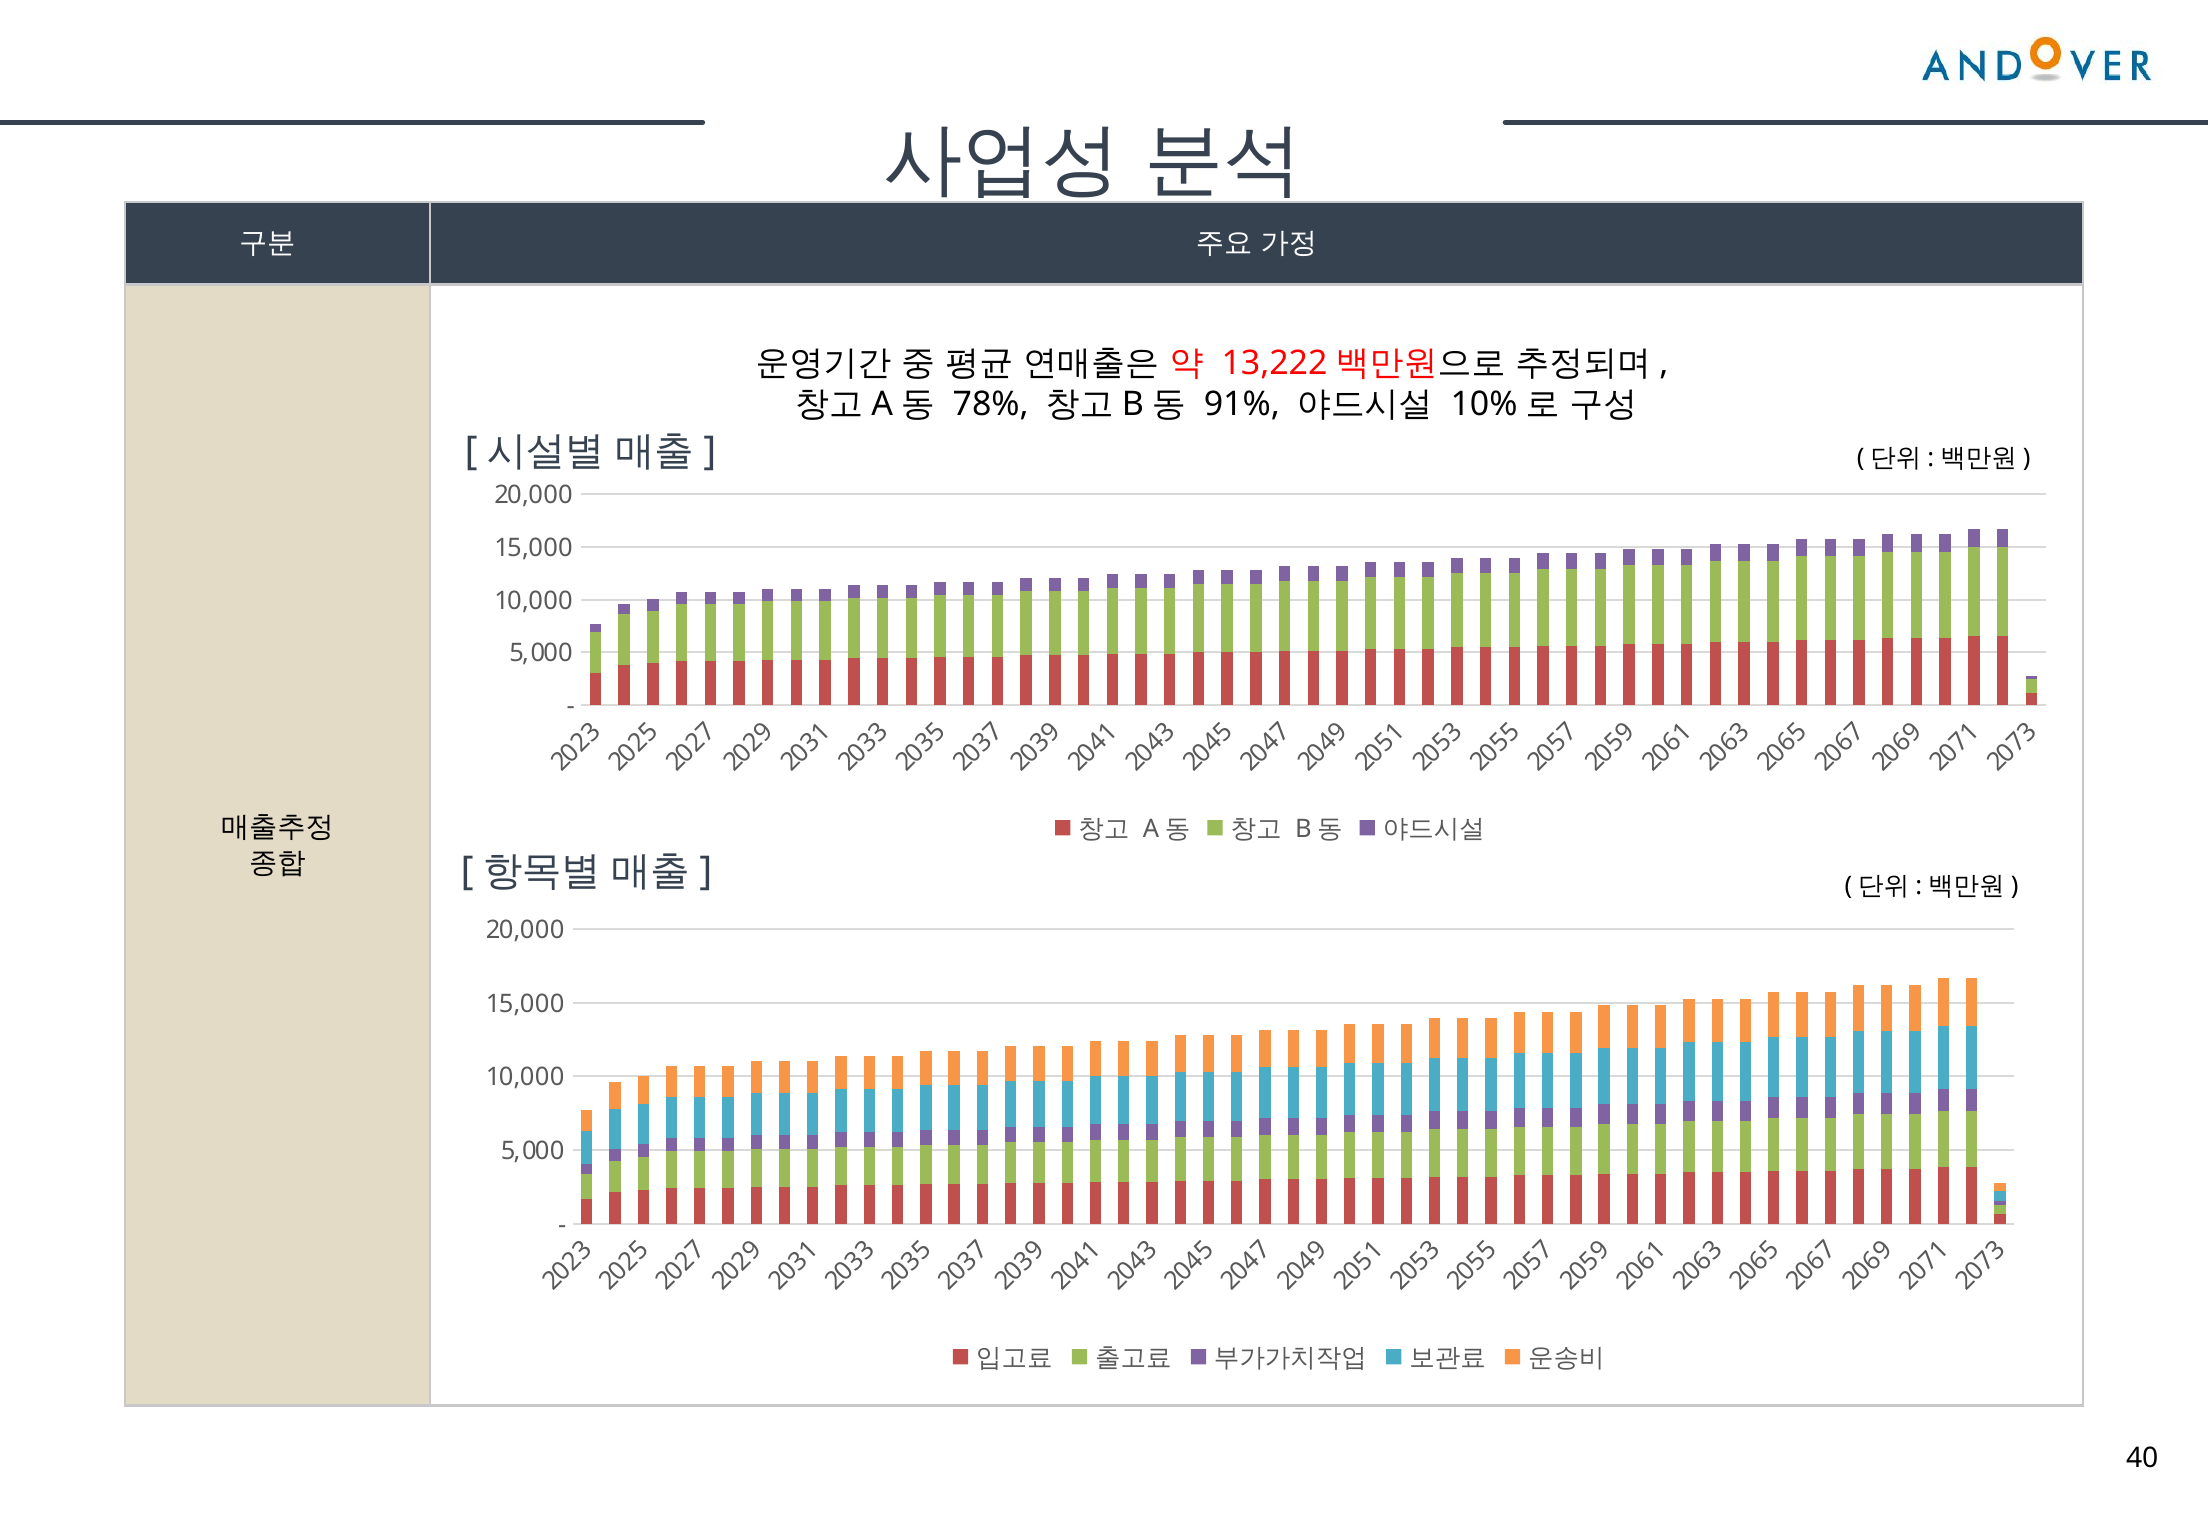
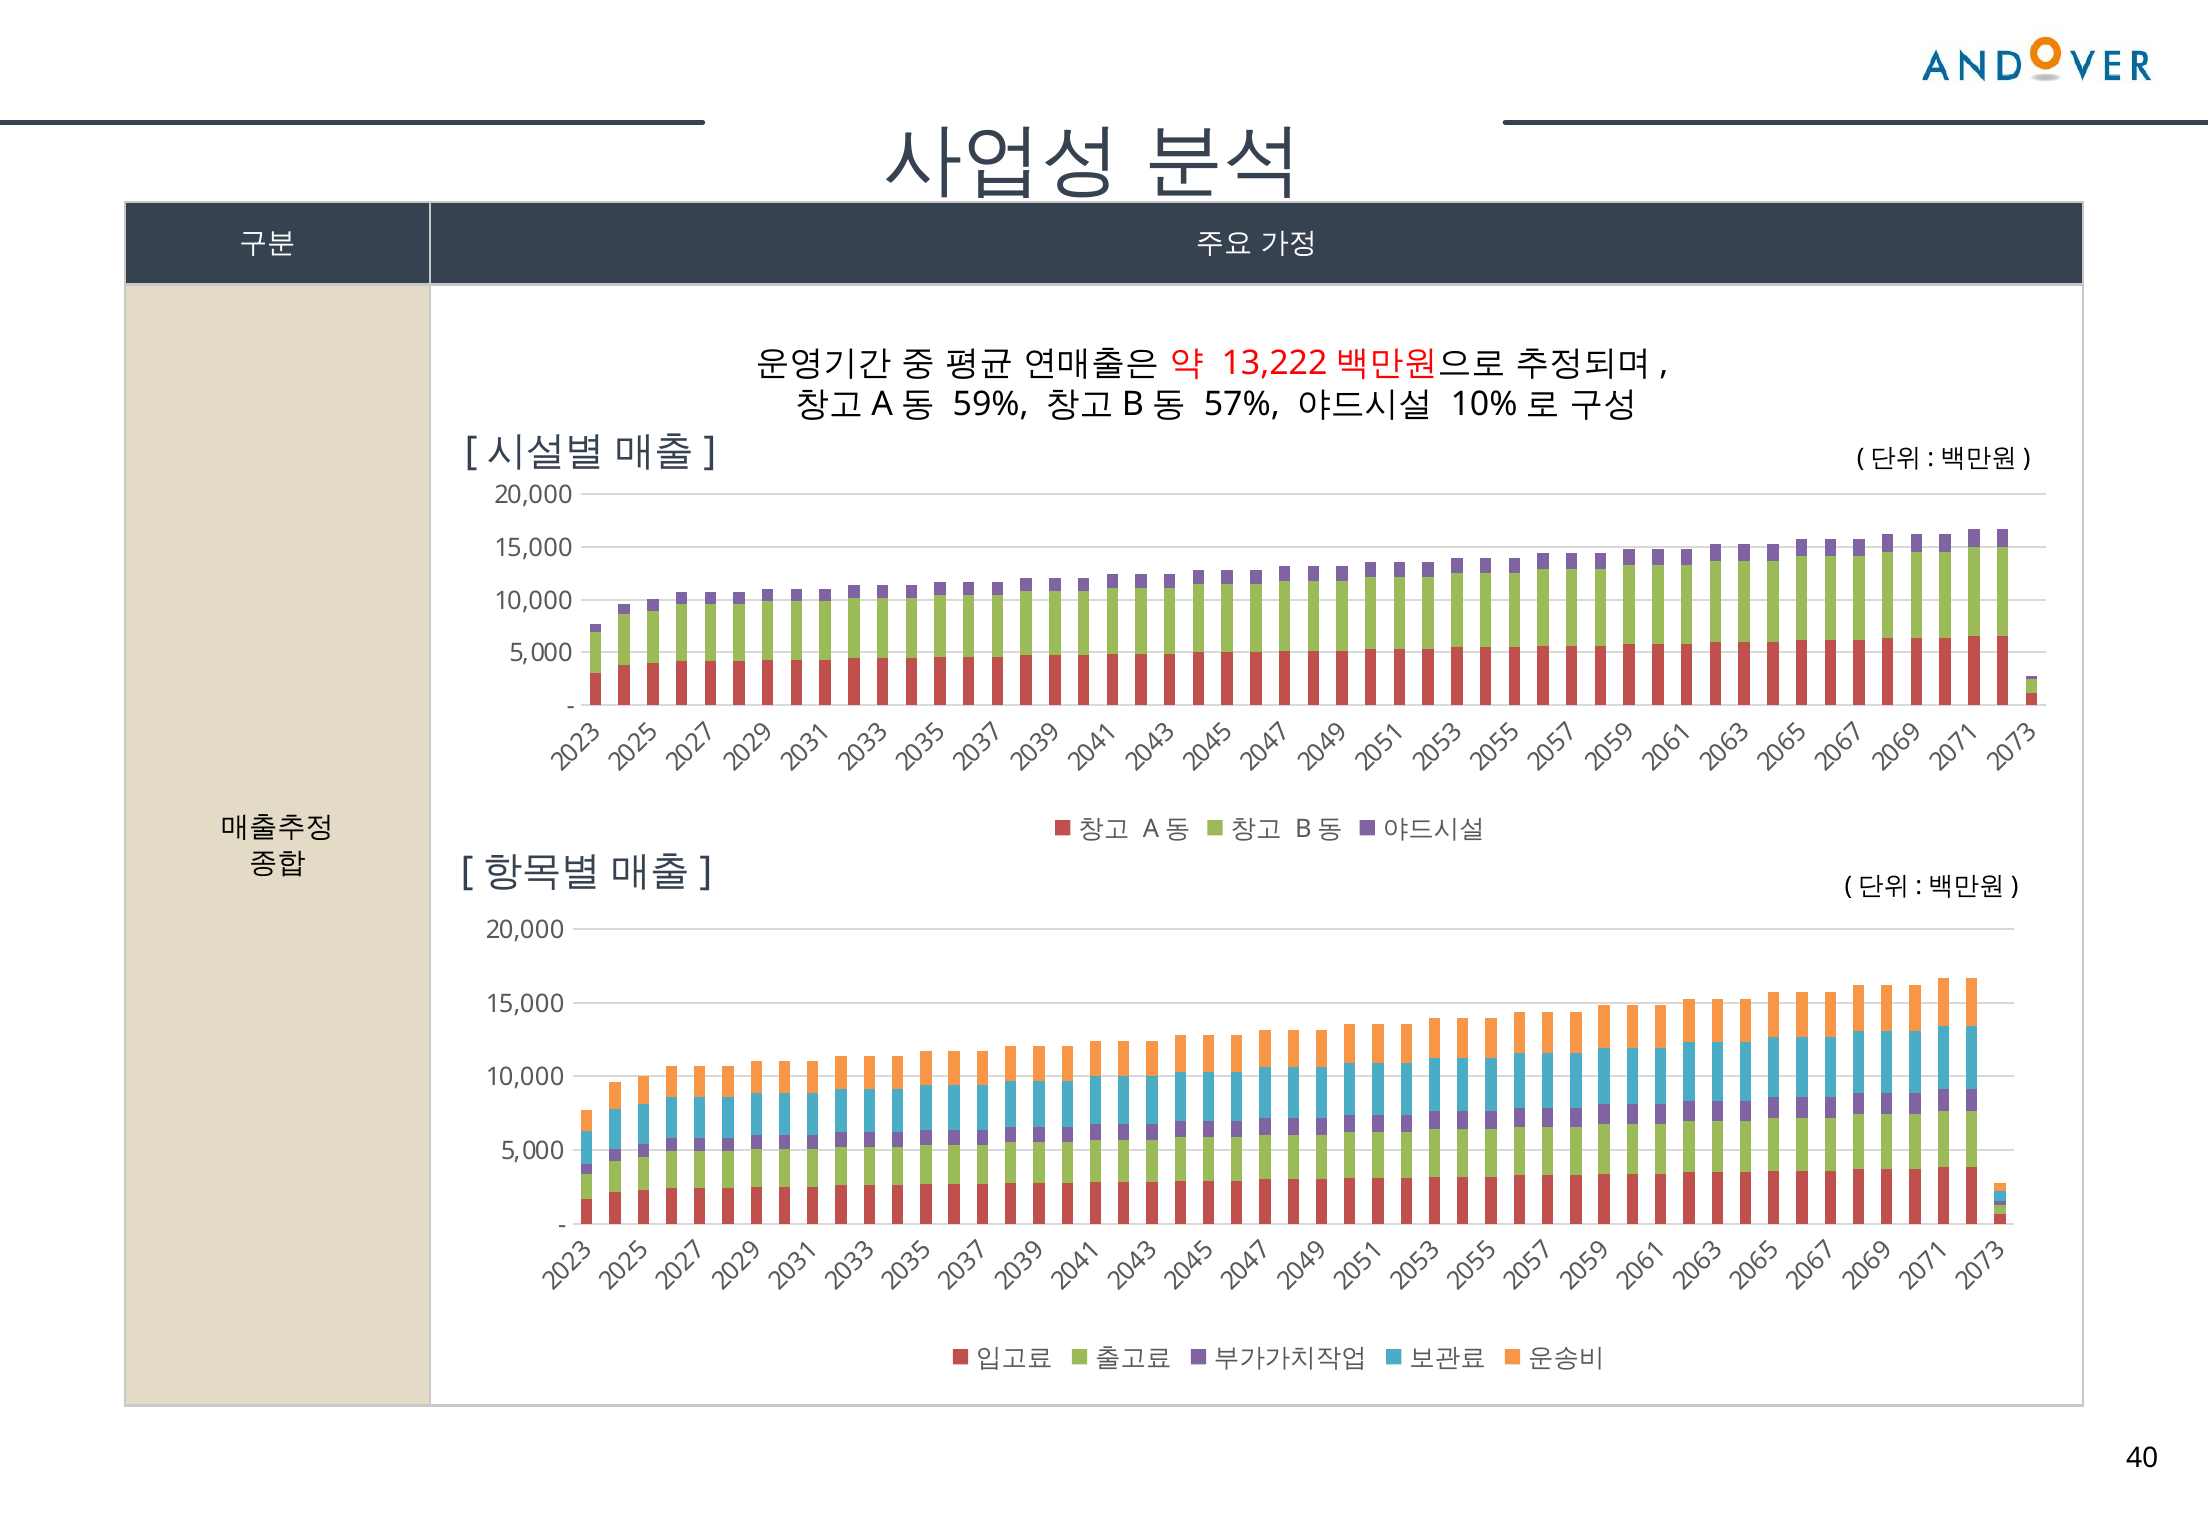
78%: 78% -> 59%
91%: 91% -> 57%
